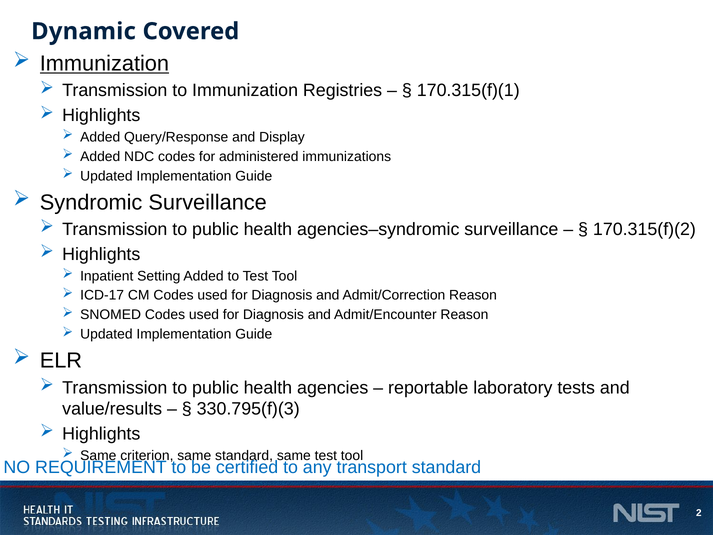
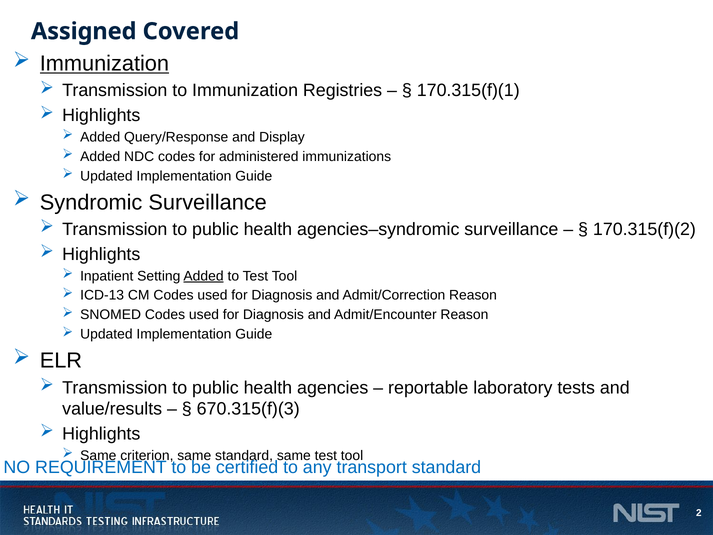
Dynamic: Dynamic -> Assigned
Added at (204, 276) underline: none -> present
ICD-17: ICD-17 -> ICD-13
330.795(f)(3: 330.795(f)(3 -> 670.315(f)(3
